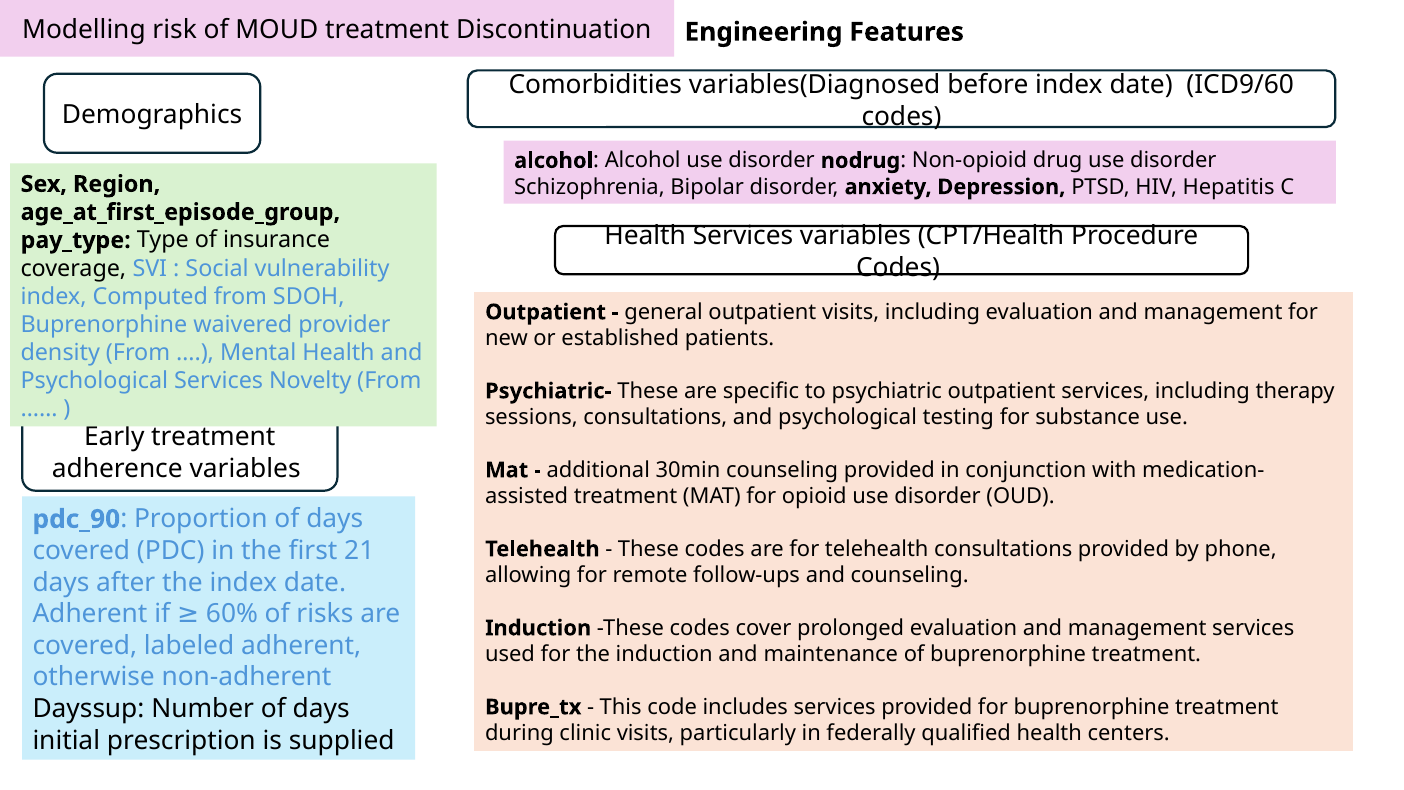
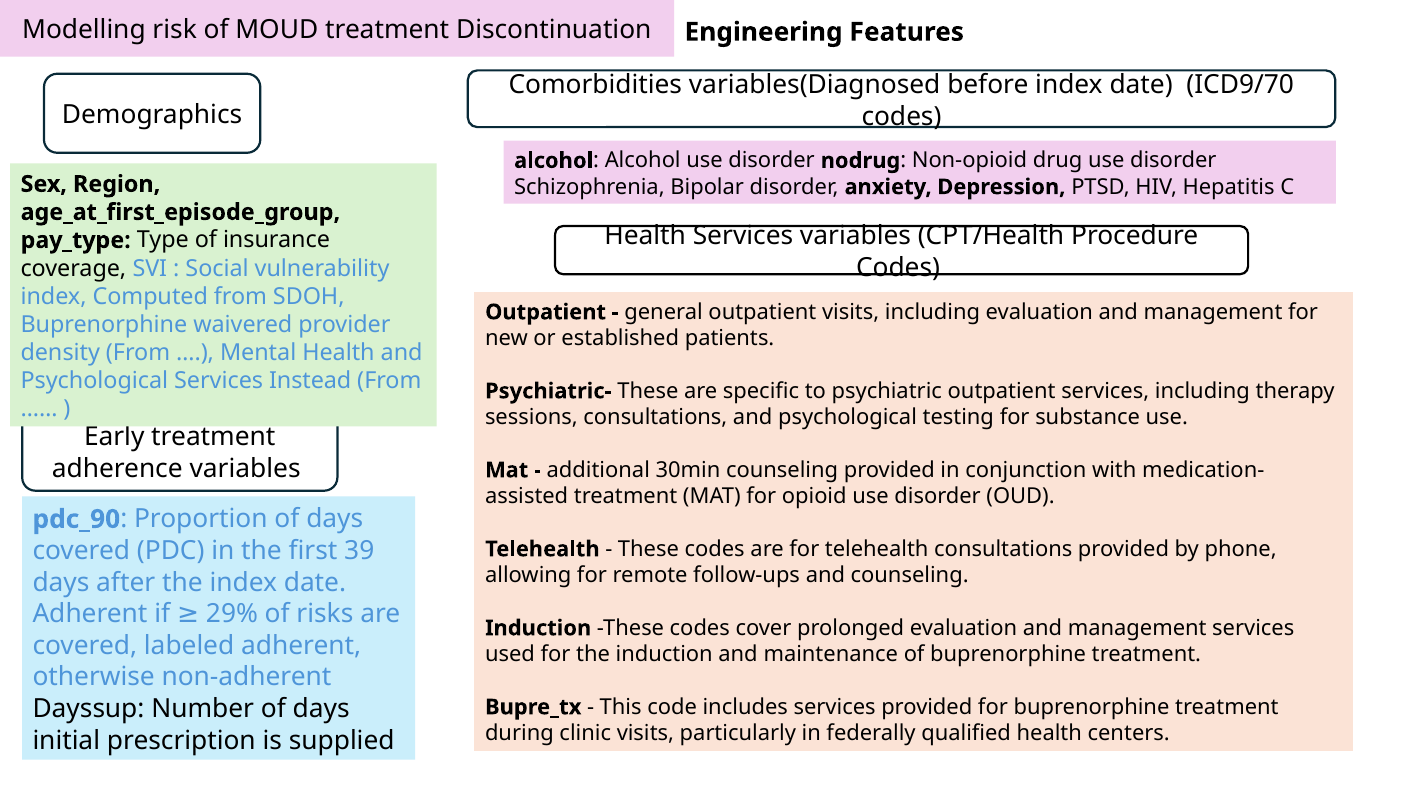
ICD9/60: ICD9/60 -> ICD9/70
Novelty: Novelty -> Instead
21: 21 -> 39
60%: 60% -> 29%
